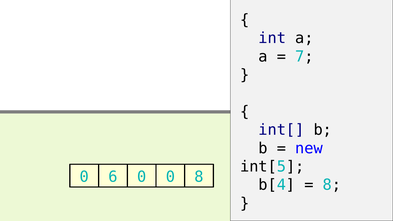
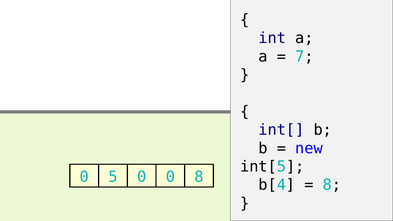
6: 6 -> 5
